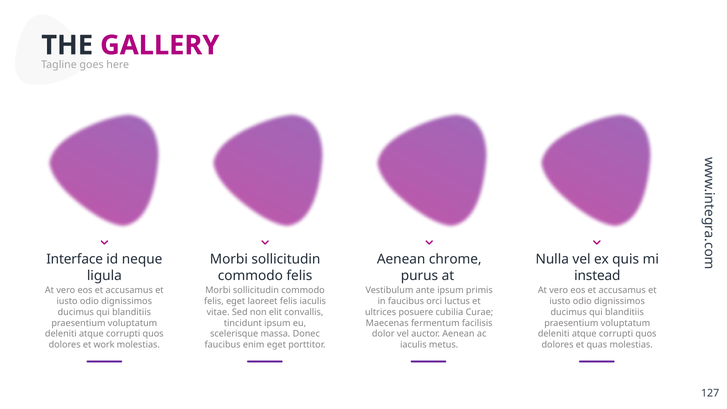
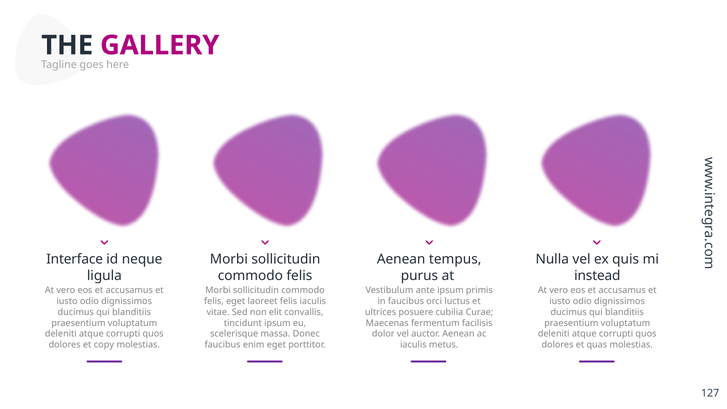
chrome: chrome -> tempus
work: work -> copy
